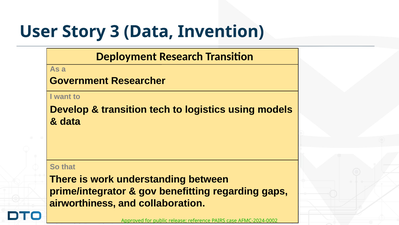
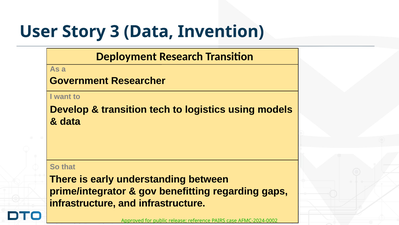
work: work -> early
airworthiness at (83, 203): airworthiness -> infrastructure
and collaboration: collaboration -> infrastructure
